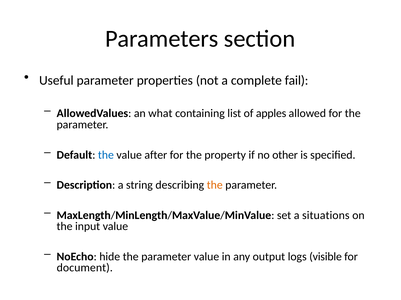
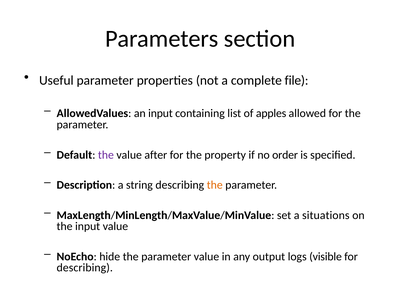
fail: fail -> file
an what: what -> input
the at (106, 155) colour: blue -> purple
other: other -> order
document at (85, 268): document -> describing
